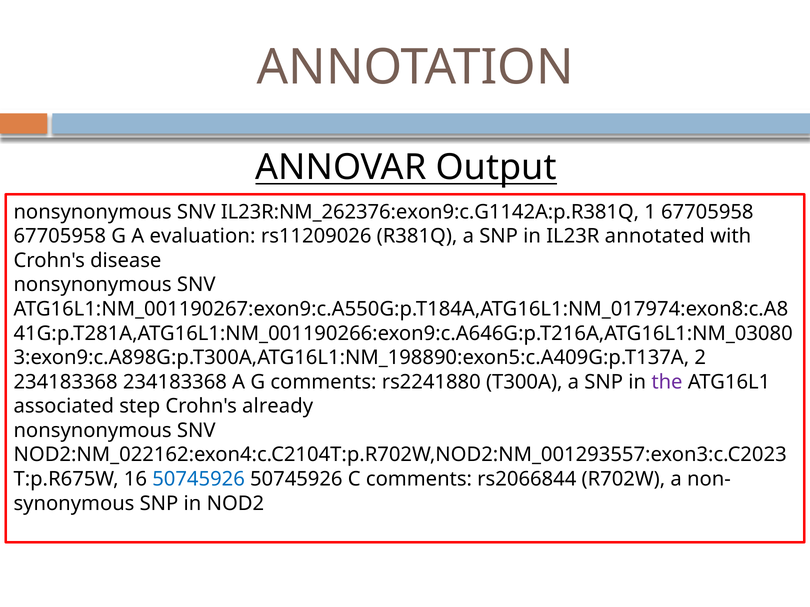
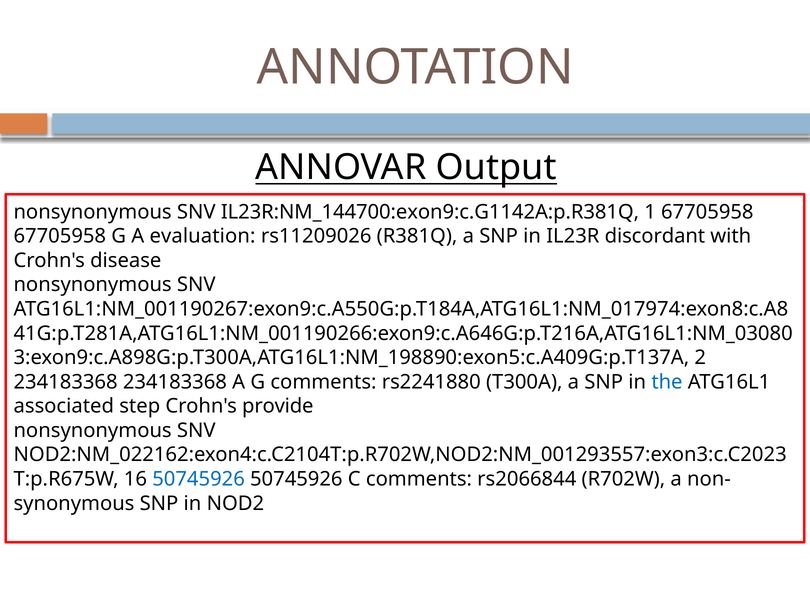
IL23R:NM_262376:exon9:c.G1142A:p.R381Q: IL23R:NM_262376:exon9:c.G1142A:p.R381Q -> IL23R:NM_144700:exon9:c.G1142A:p.R381Q
annotated: annotated -> discordant
the colour: purple -> blue
already: already -> provide
